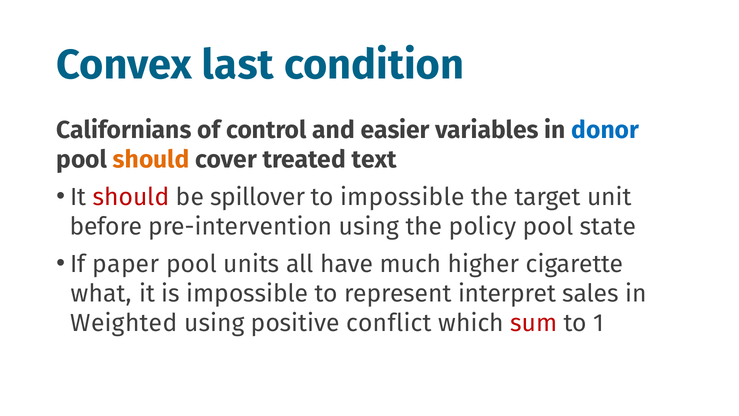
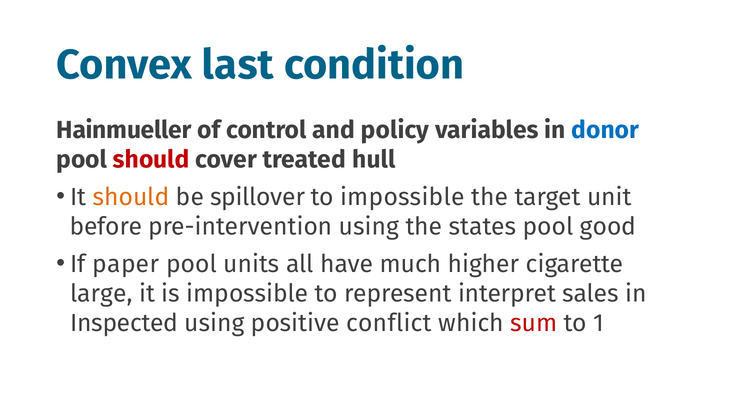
Californians: Californians -> Hainmueller
easier: easier -> policy
should at (151, 160) colour: orange -> red
text: text -> hull
should at (131, 197) colour: red -> orange
policy: policy -> states
state: state -> good
what: what -> large
Weighted: Weighted -> Inspected
